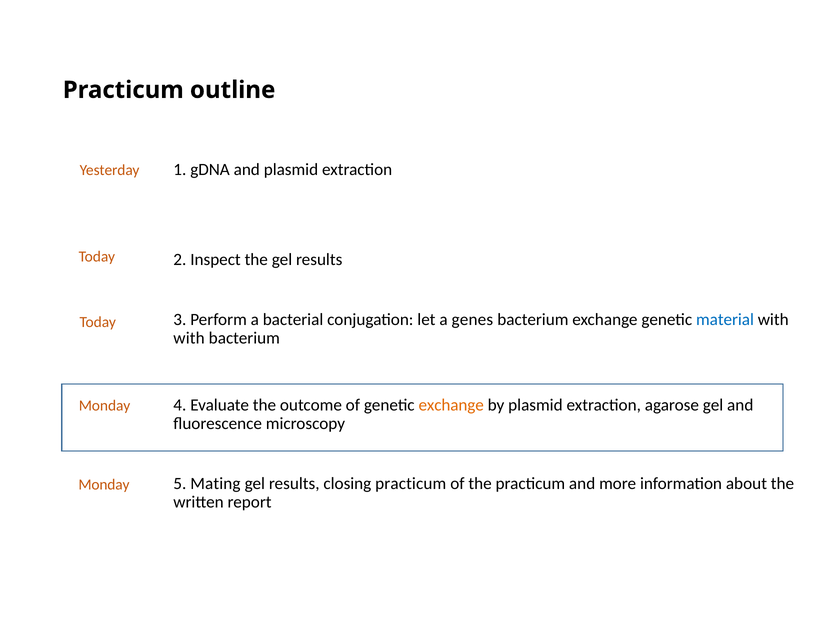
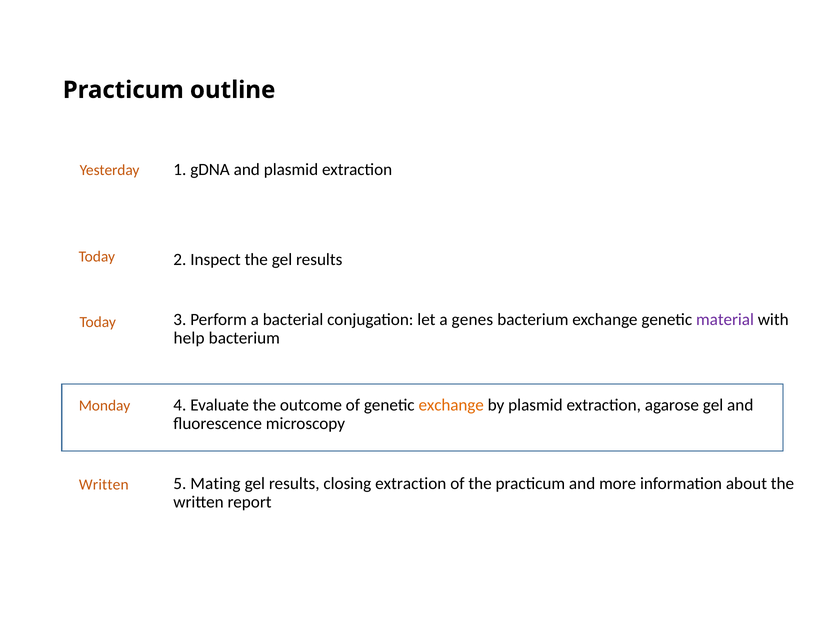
material colour: blue -> purple
with at (189, 338): with -> help
closing practicum: practicum -> extraction
Monday at (104, 485): Monday -> Written
